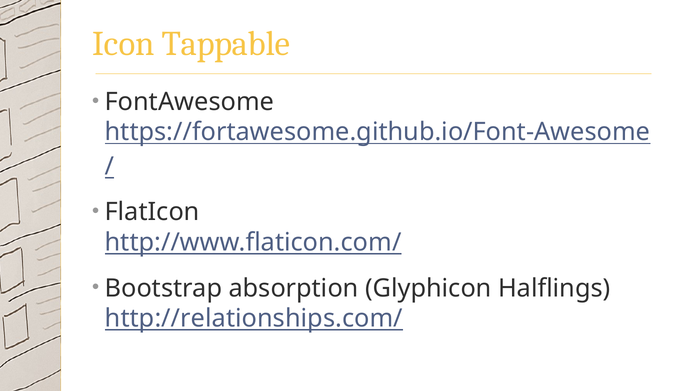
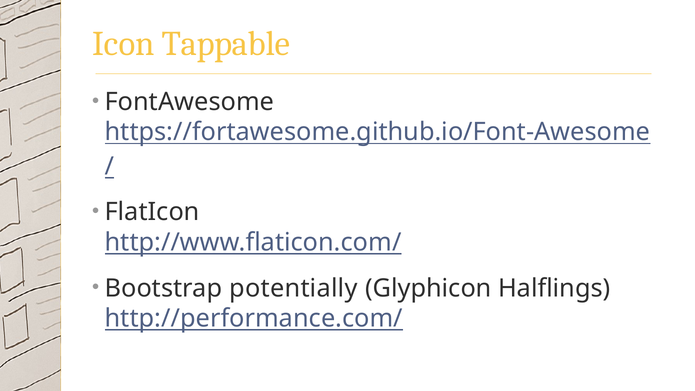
absorption: absorption -> potentially
http://relationships.com/: http://relationships.com/ -> http://performance.com/
